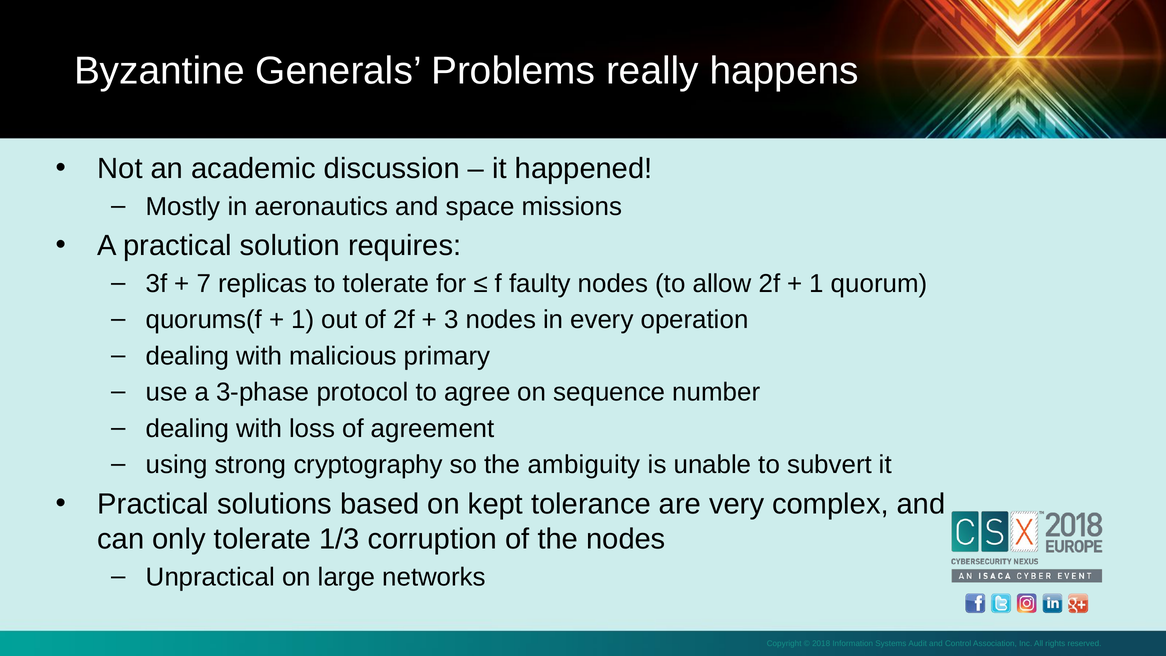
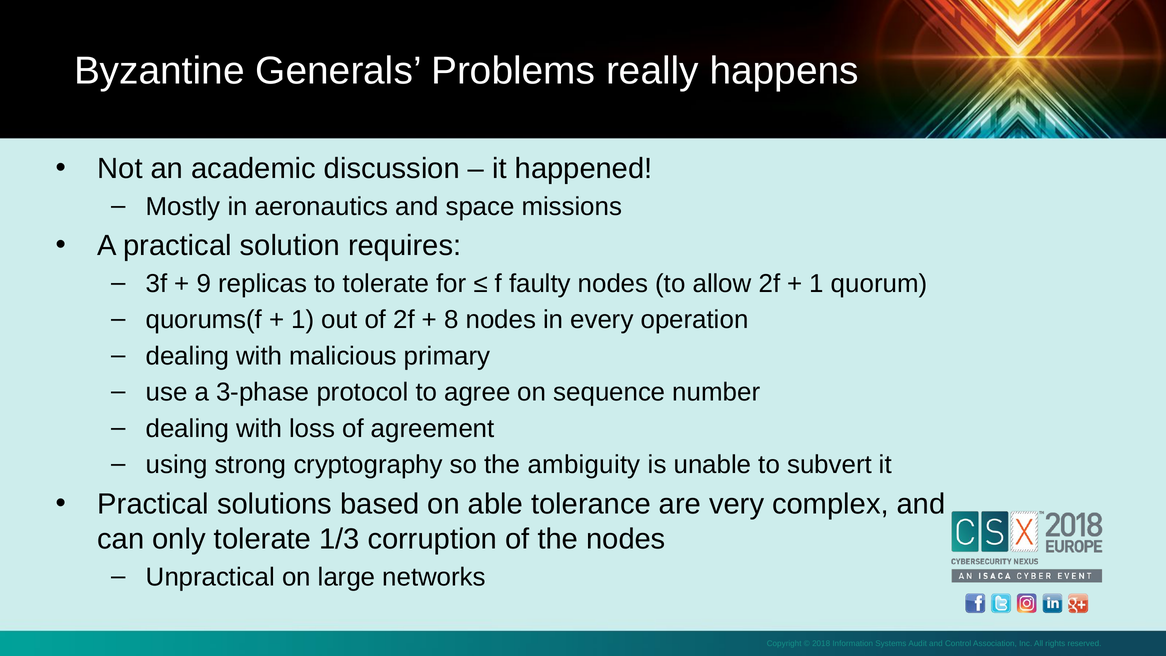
7: 7 -> 9
3: 3 -> 8
kept: kept -> able
